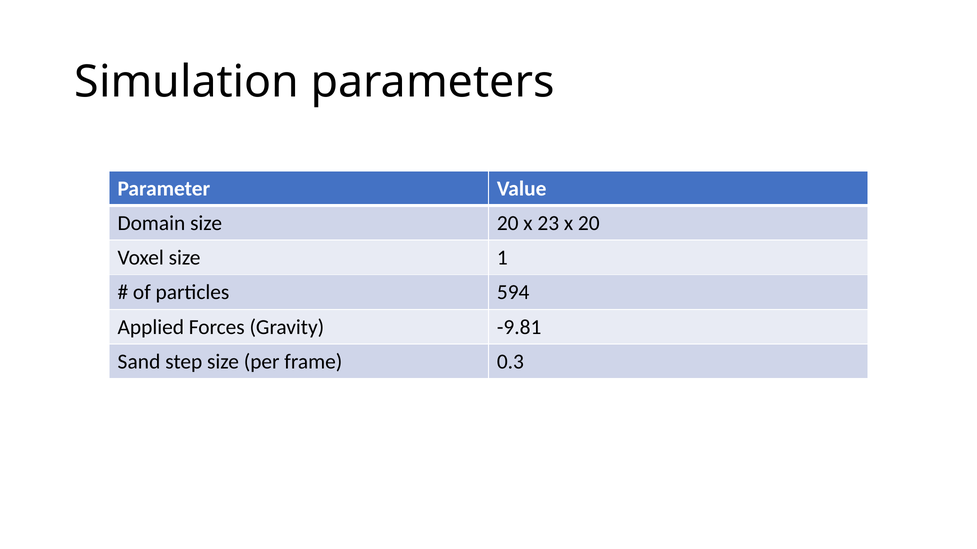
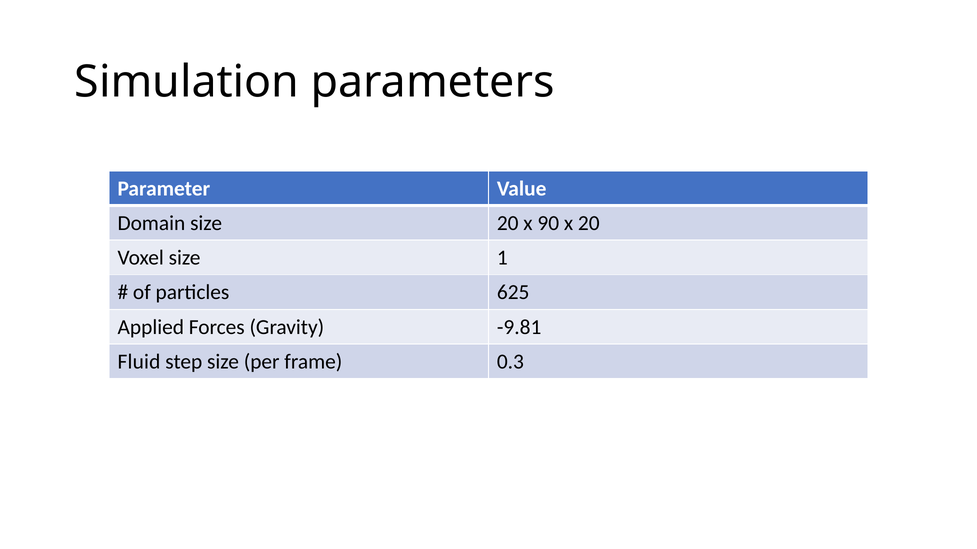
23: 23 -> 90
594: 594 -> 625
Sand: Sand -> Fluid
